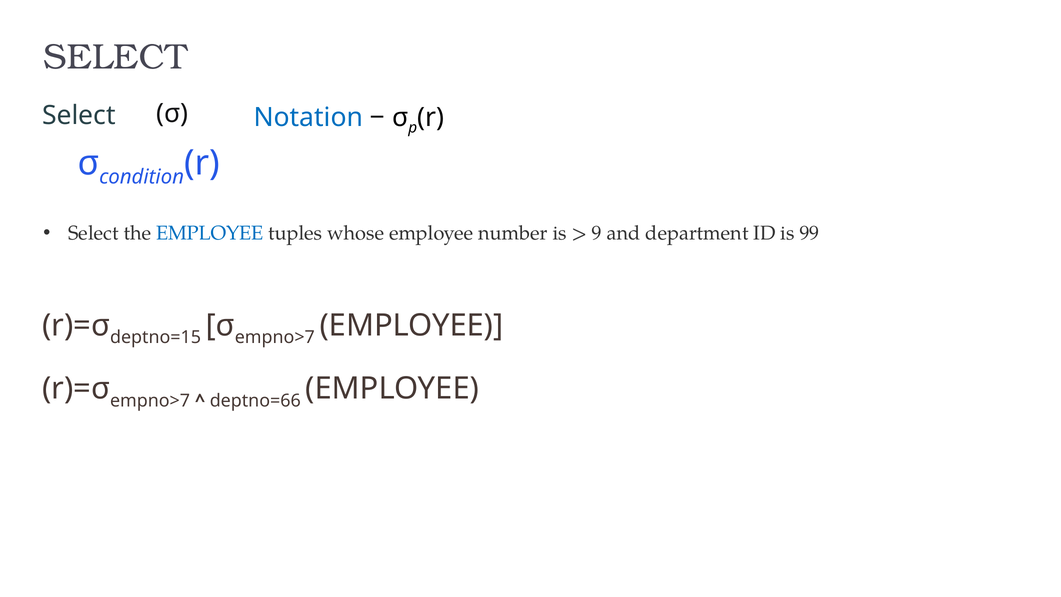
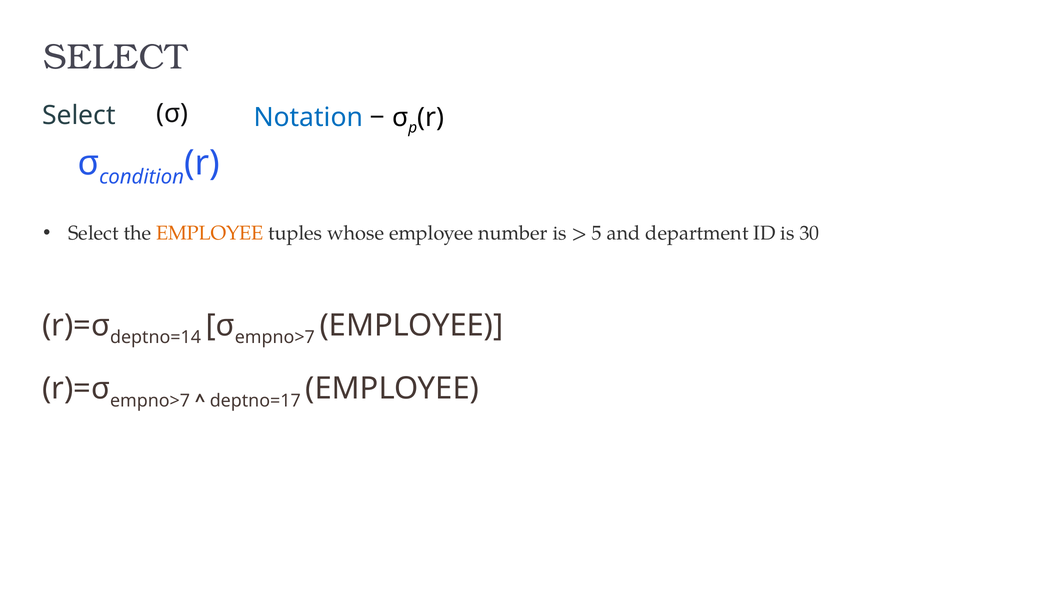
EMPLOYEE at (210, 233) colour: blue -> orange
9: 9 -> 5
99: 99 -> 30
deptno=15: deptno=15 -> deptno=14
deptno=66: deptno=66 -> deptno=17
